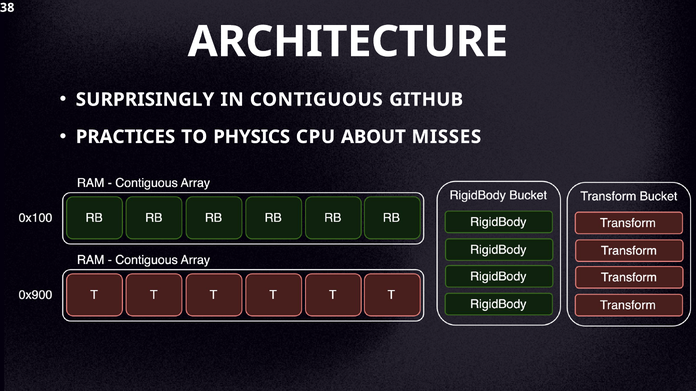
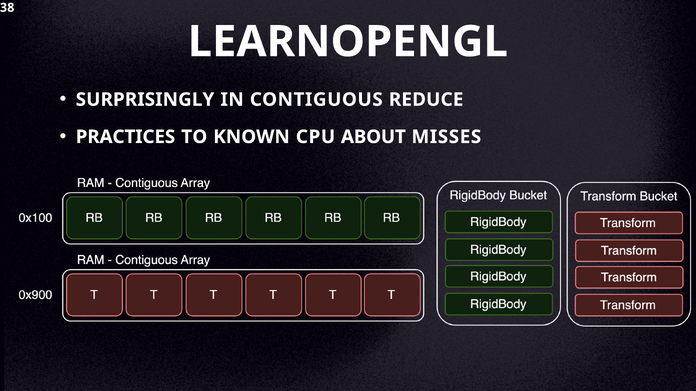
ARCHITECTURE: ARCHITECTURE -> LEARNOPENGL
GITHUB: GITHUB -> REDUCE
PHYSICS: PHYSICS -> KNOWN
